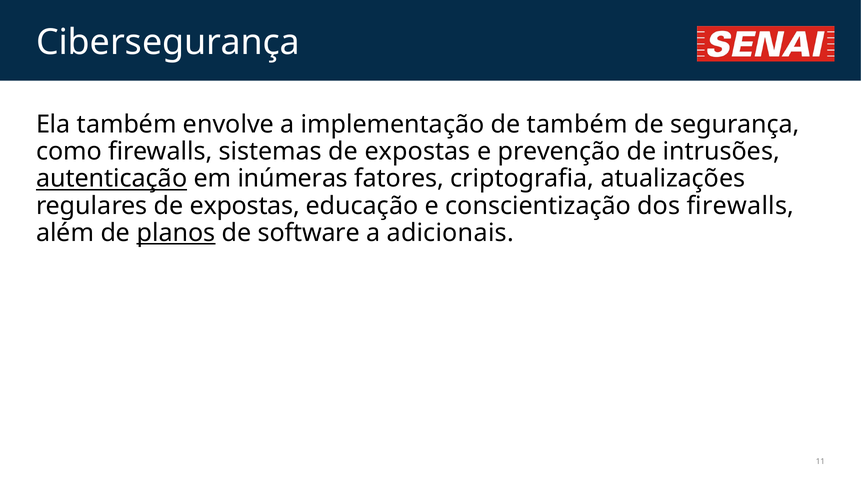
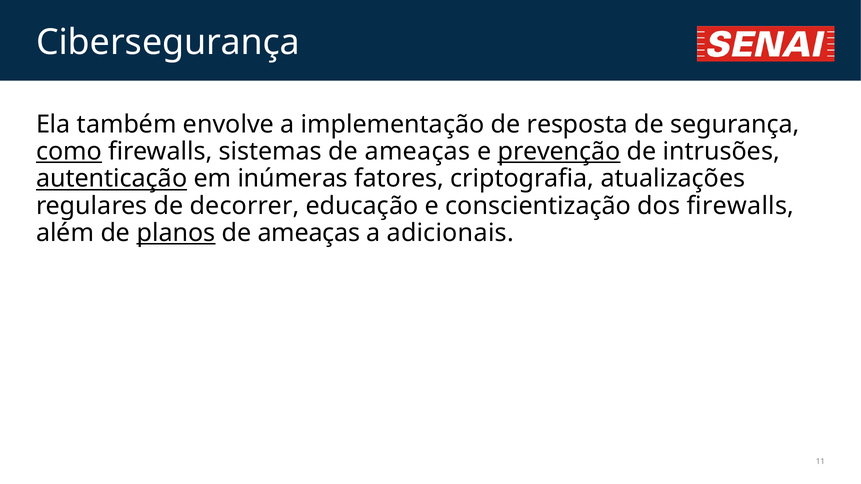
de também: também -> resposta
como underline: none -> present
sistemas de expostas: expostas -> ameaças
prevenção underline: none -> present
regulares de expostas: expostas -> decorrer
software at (309, 233): software -> ameaças
